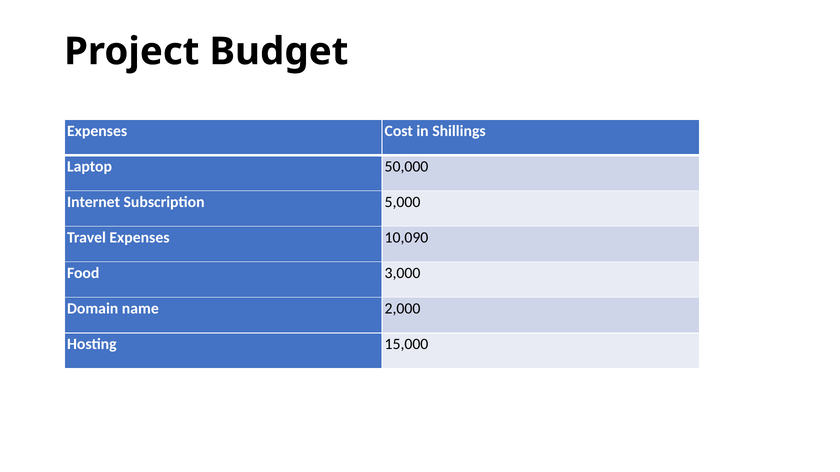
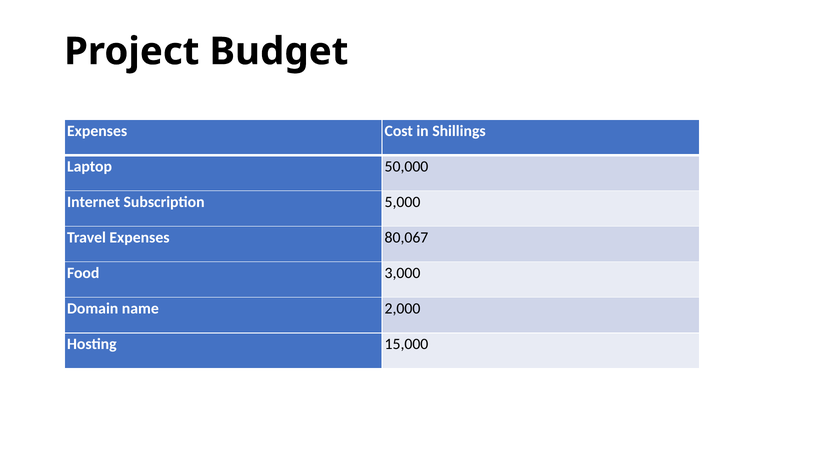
10,090: 10,090 -> 80,067
